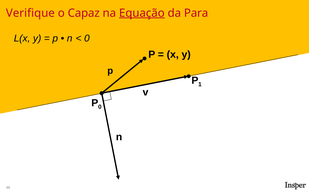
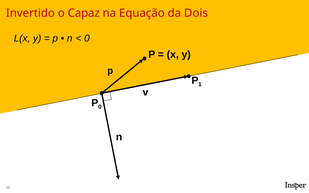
Verifique: Verifique -> Invertido
Equação underline: present -> none
Para: Para -> Dois
